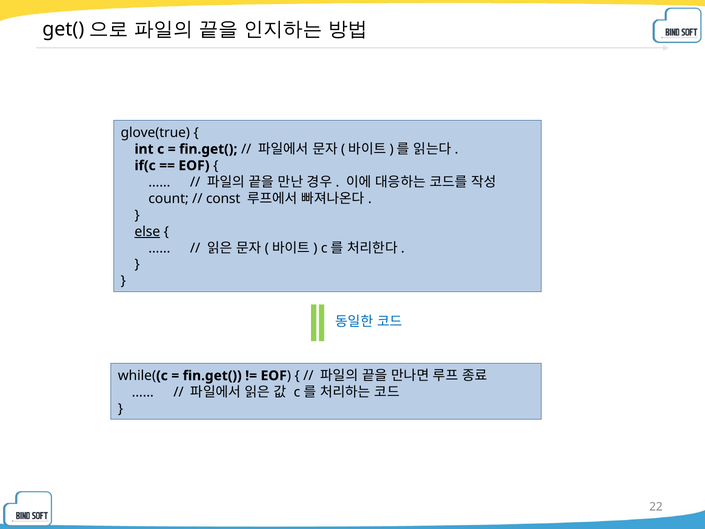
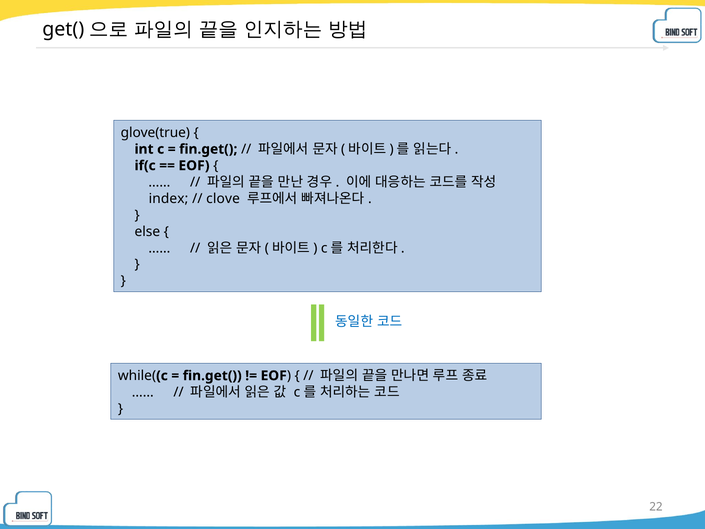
count: count -> index
const: const -> clove
else underline: present -> none
